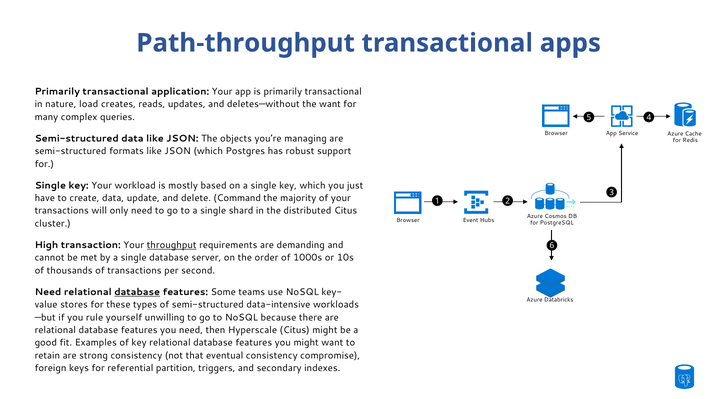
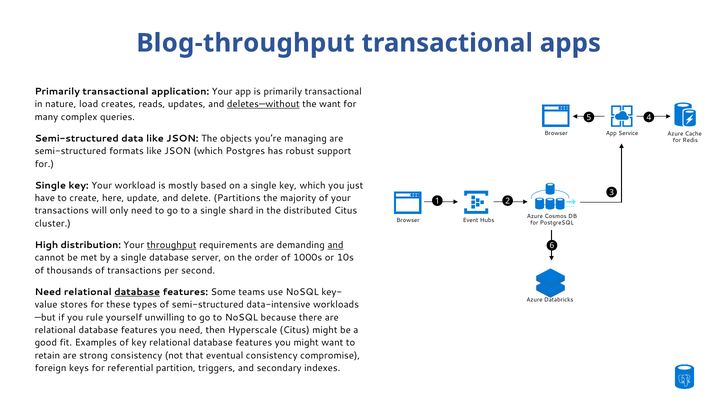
Path-throughput: Path-throughput -> Blog-throughput
deletes—without underline: none -> present
create data: data -> here
Command: Command -> Partitions
transaction: transaction -> distribution
and at (336, 245) underline: none -> present
